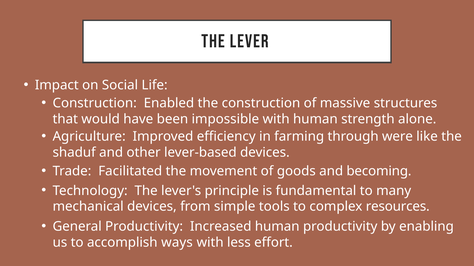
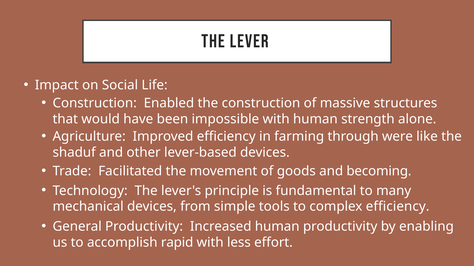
complex resources: resources -> efficiency
ways: ways -> rapid
